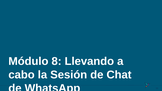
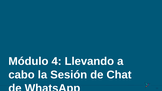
8: 8 -> 4
